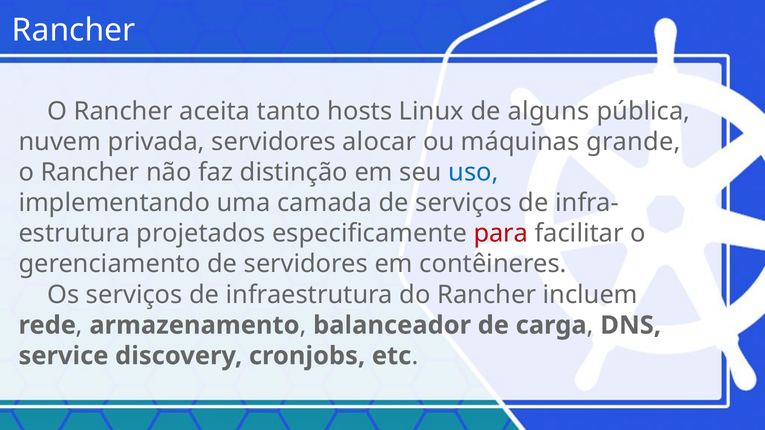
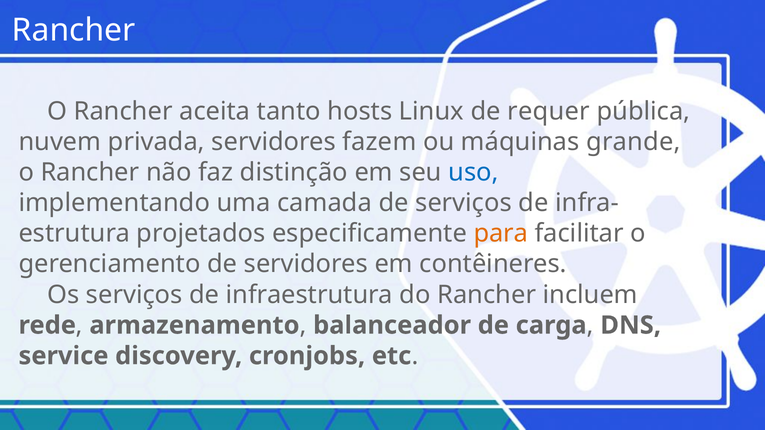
alguns: alguns -> requer
alocar: alocar -> fazem
para colour: red -> orange
